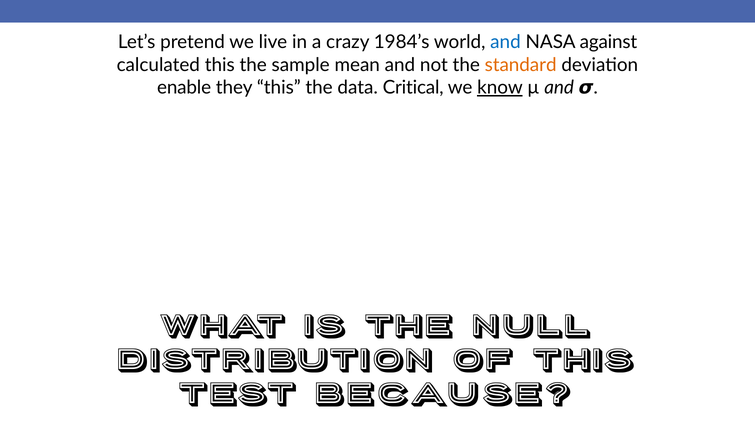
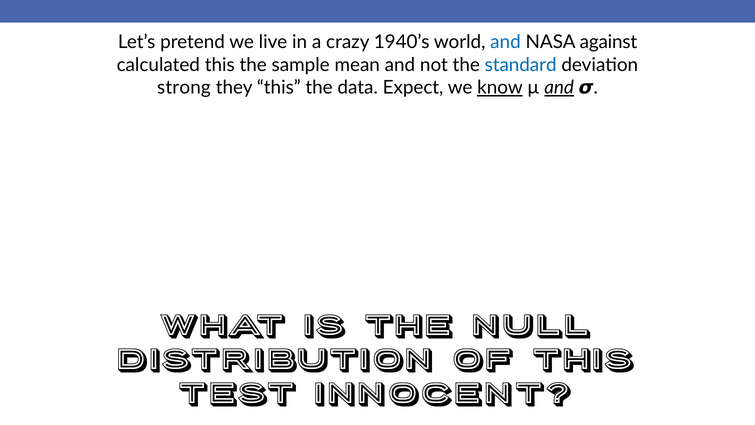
1984’s: 1984’s -> 1940’s
standard colour: orange -> blue
enable: enable -> strong
Critical: Critical -> Expect
and at (559, 88) underline: none -> present
because: because -> innocent
